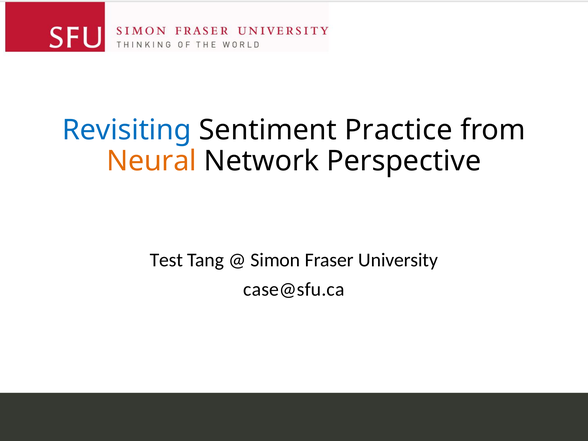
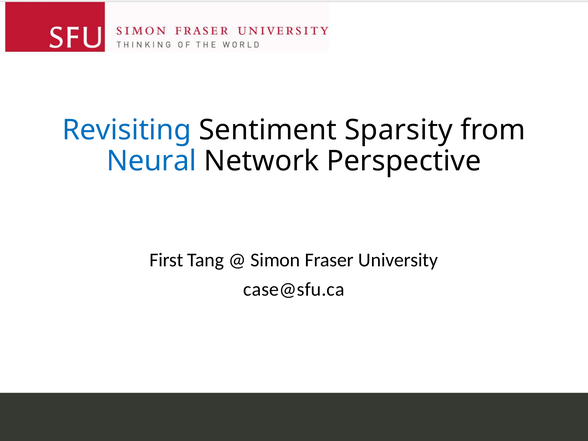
Practice: Practice -> Sparsity
Neural colour: orange -> blue
Test: Test -> First
